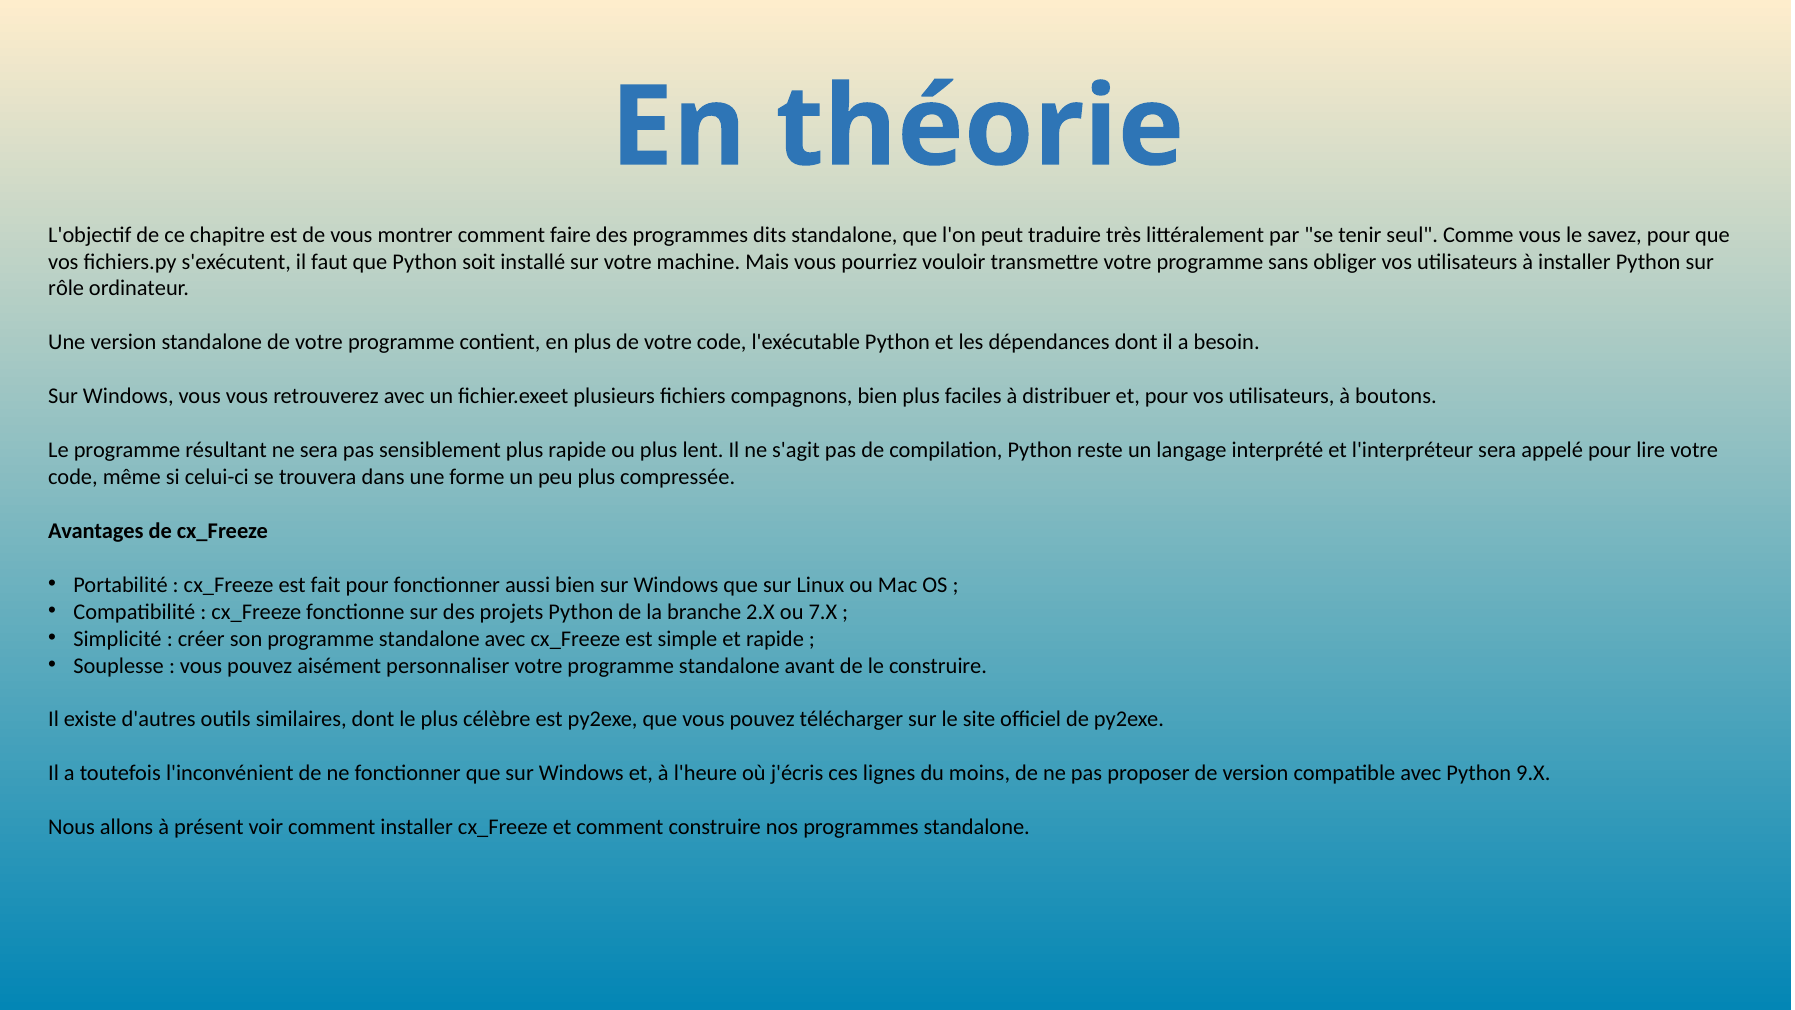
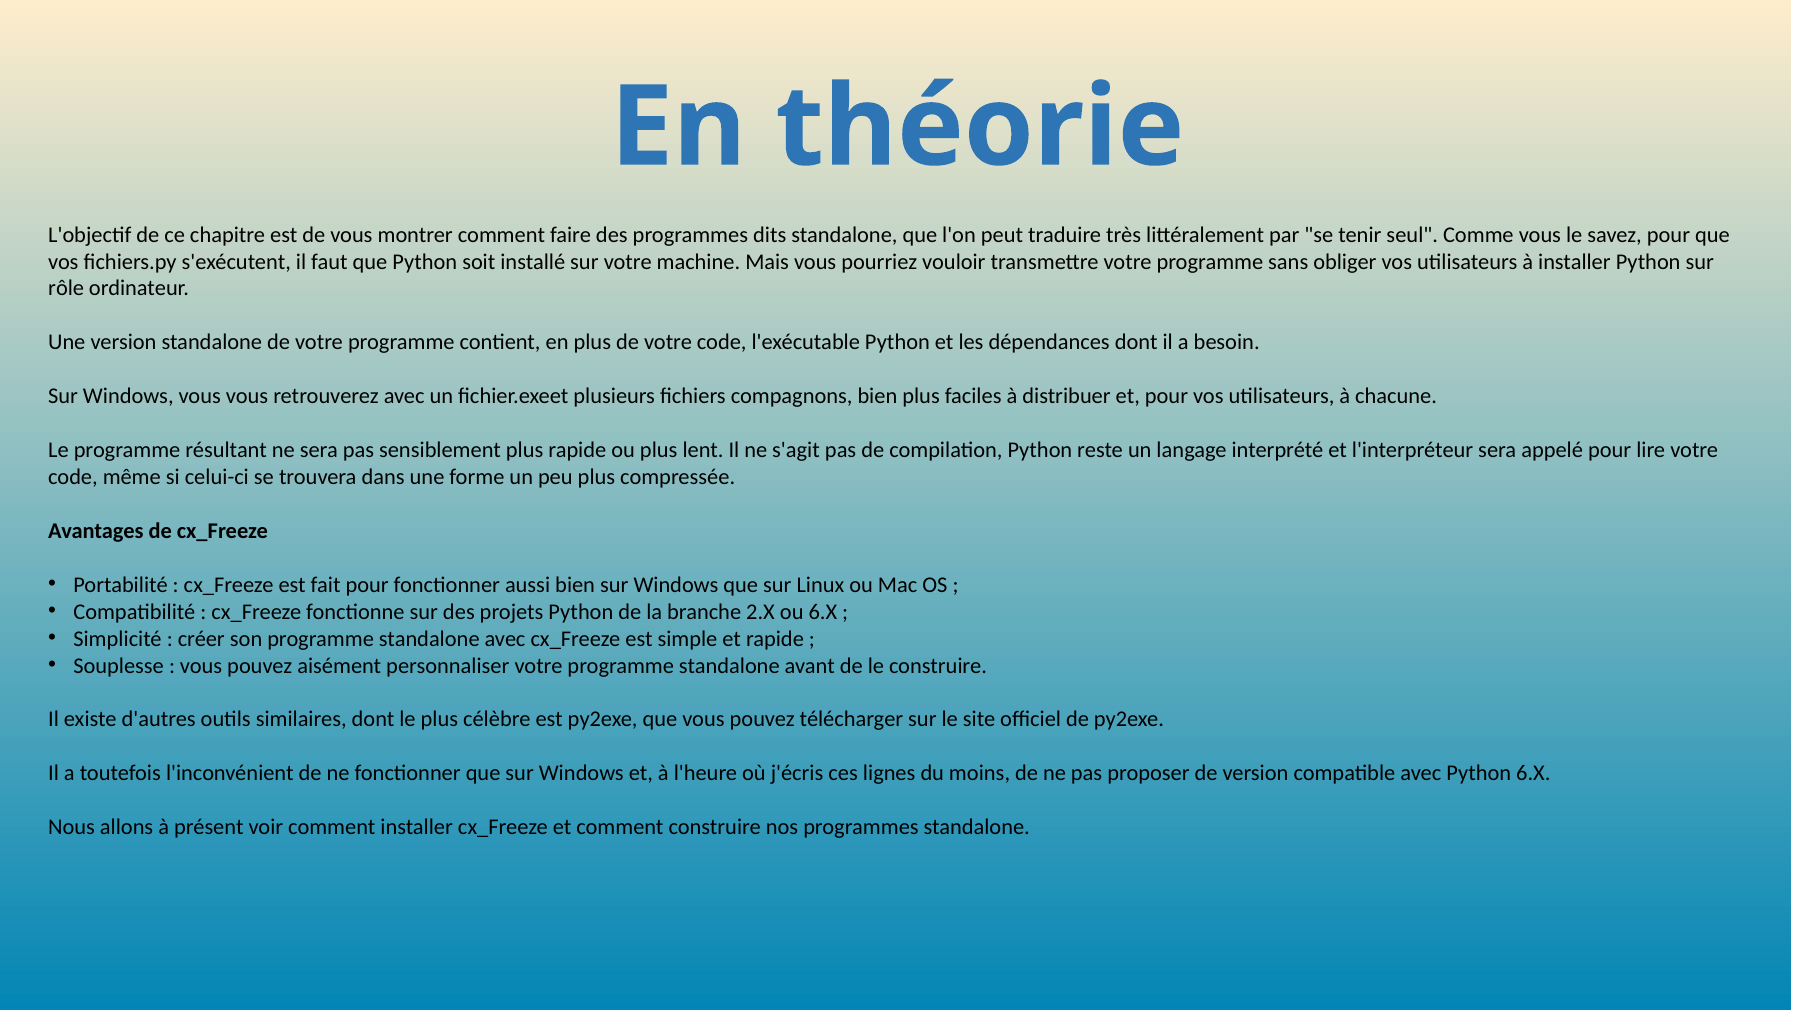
boutons: boutons -> chacune
ou 7.X: 7.X -> 6.X
Python 9.X: 9.X -> 6.X
